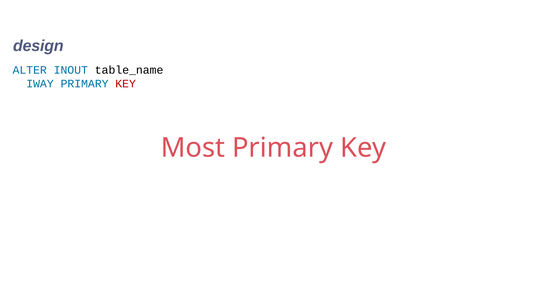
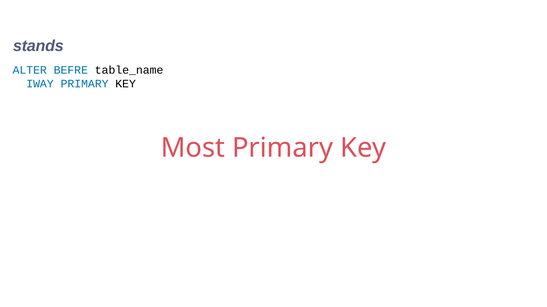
design: design -> stands
INOUT: INOUT -> BEFRE
KEY at (126, 84) colour: red -> black
